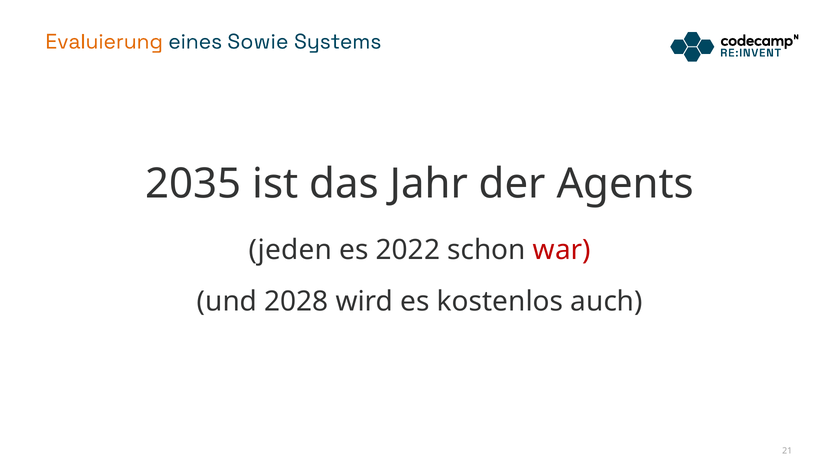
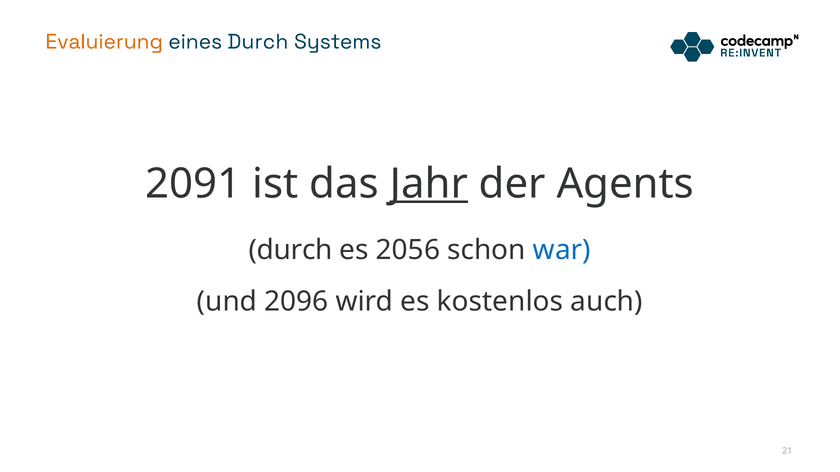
eines Sowie: Sowie -> Durch
2035: 2035 -> 2091
Jahr underline: none -> present
jeden at (290, 250): jeden -> durch
2022: 2022 -> 2056
war colour: red -> blue
2028: 2028 -> 2096
